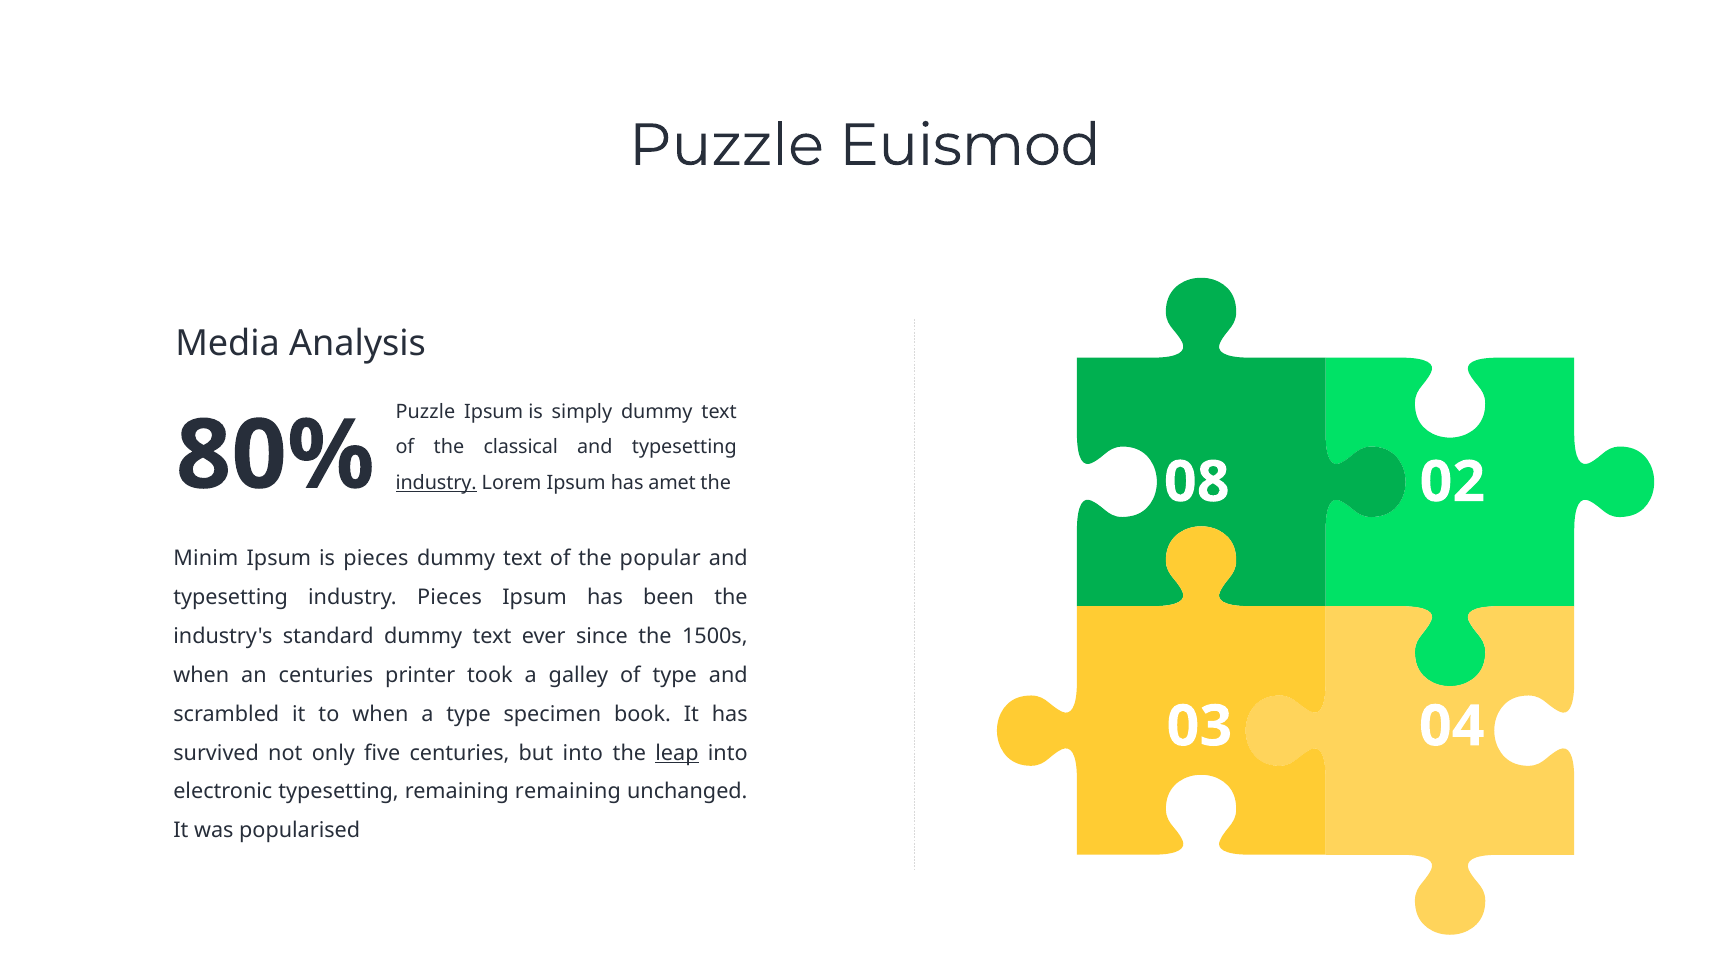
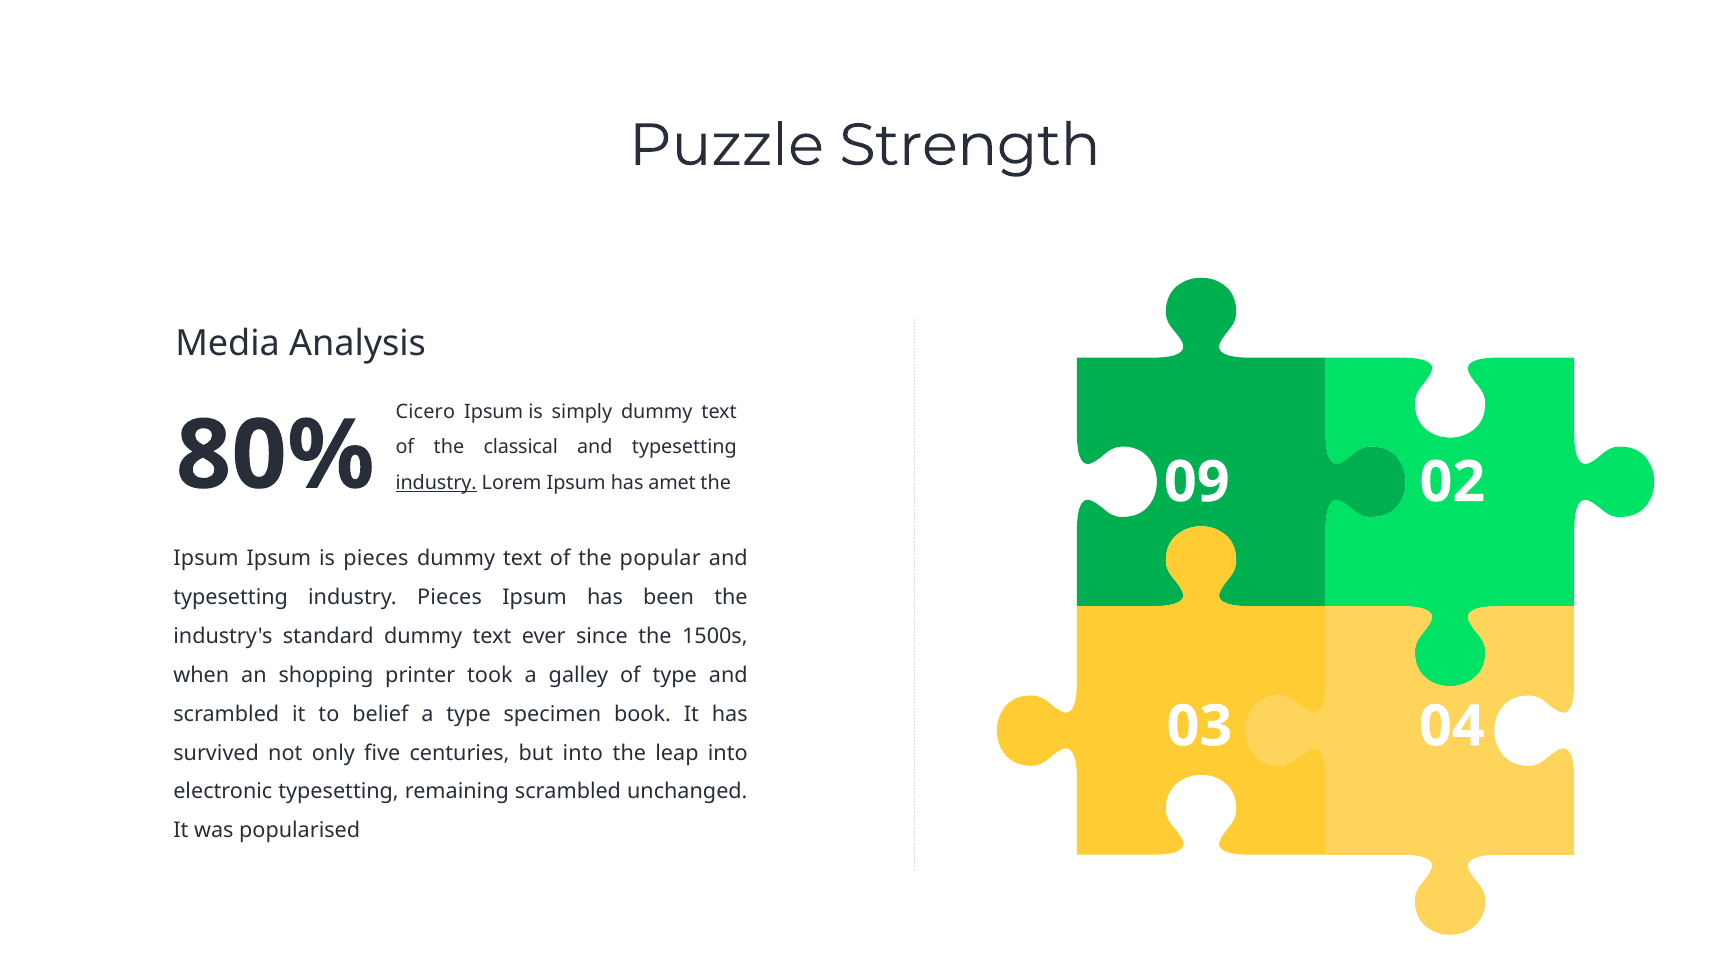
Euismod: Euismod -> Strength
Puzzle at (425, 412): Puzzle -> Cicero
08: 08 -> 09
Minim at (206, 559): Minim -> Ipsum
an centuries: centuries -> shopping
to when: when -> belief
leap underline: present -> none
remaining remaining: remaining -> scrambled
